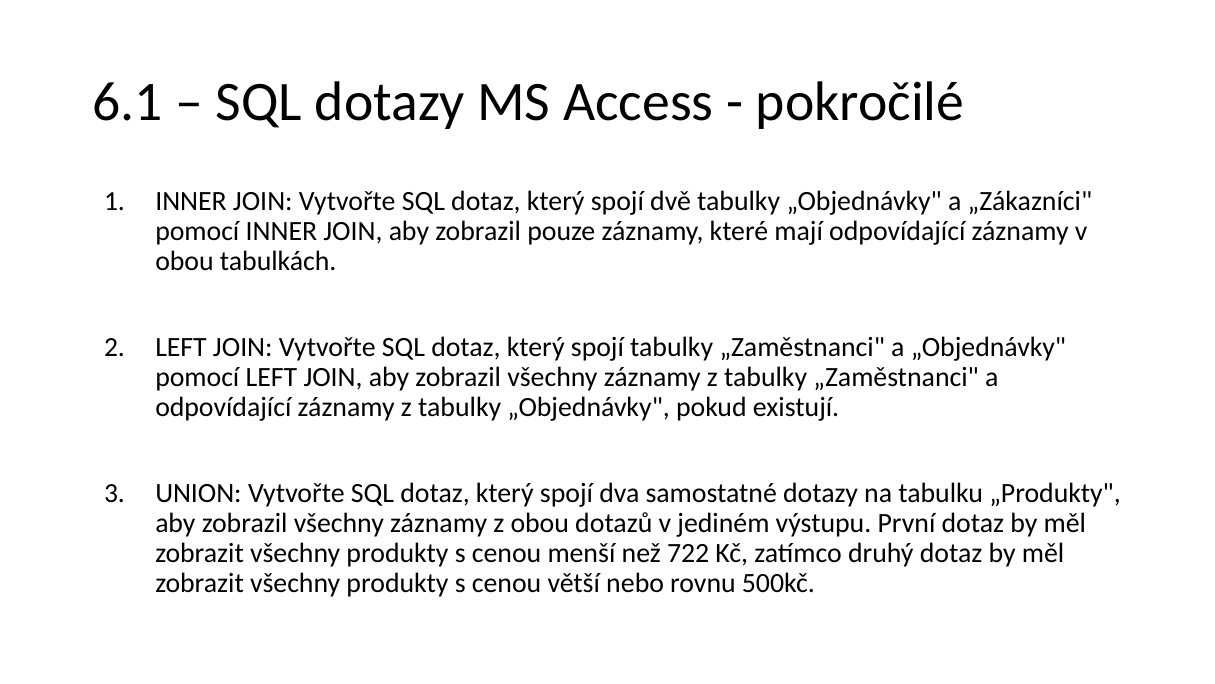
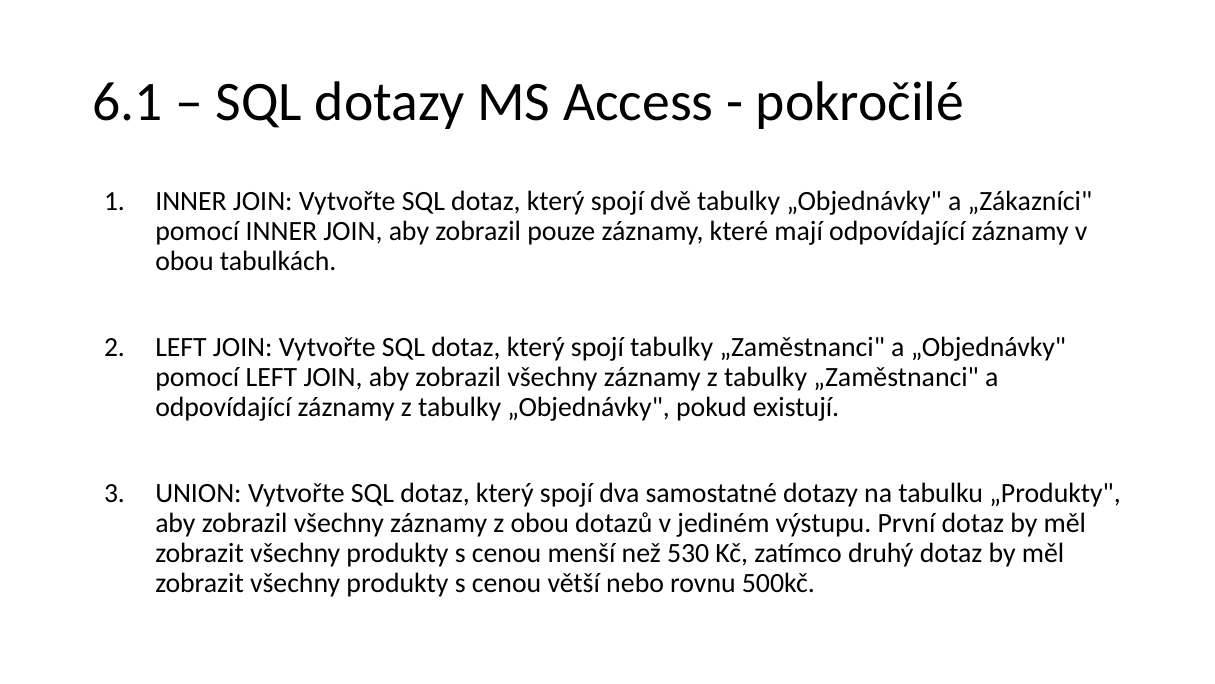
722: 722 -> 530
